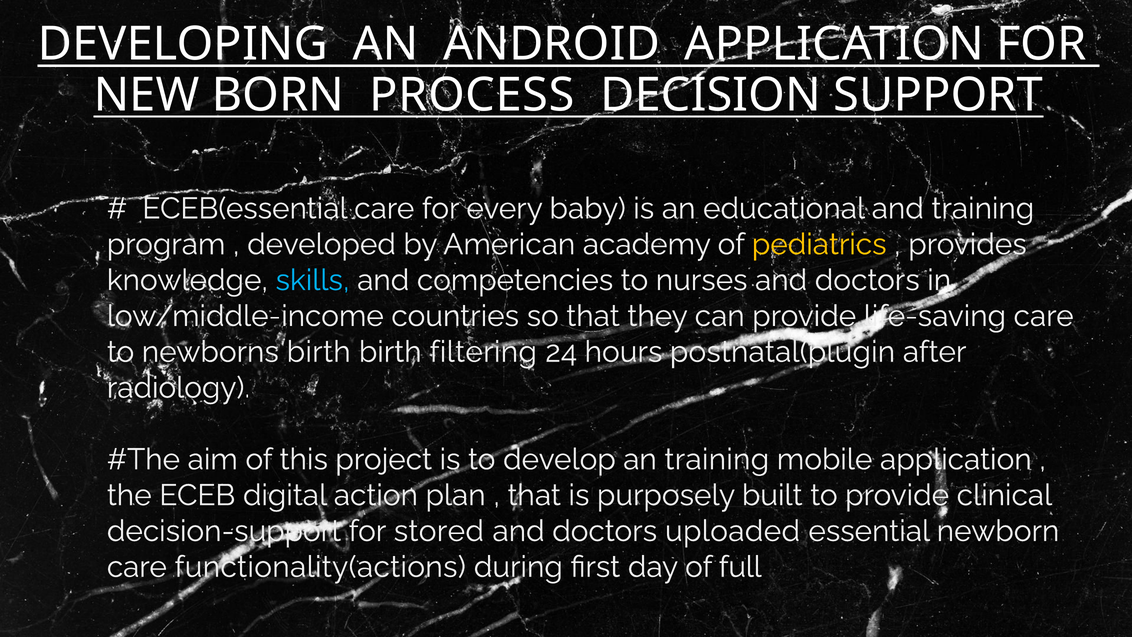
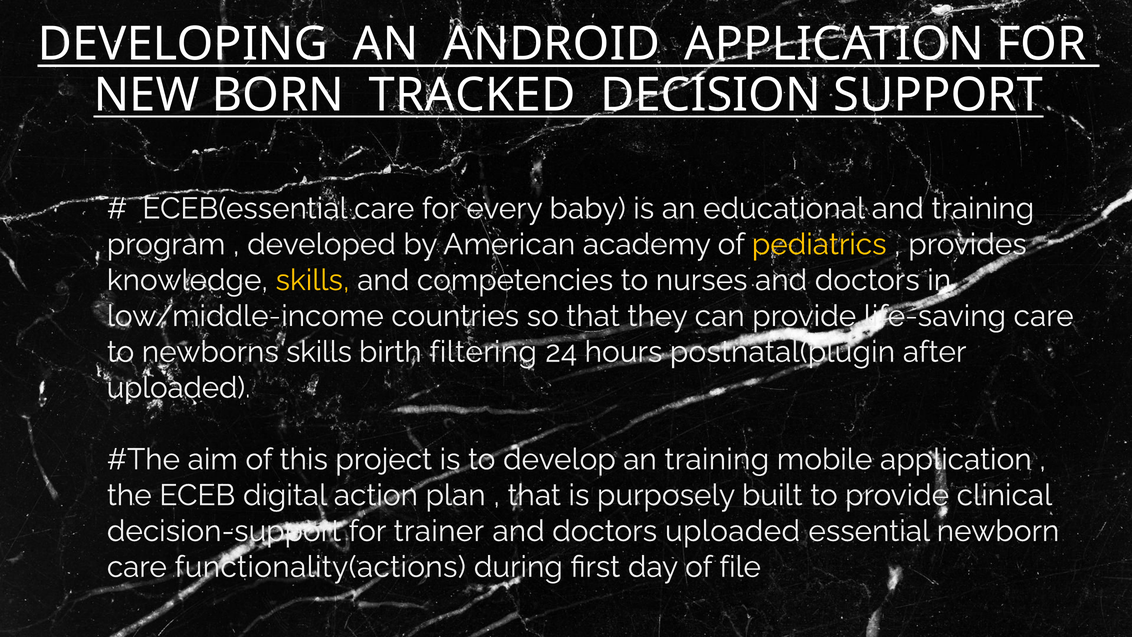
PROCESS: PROCESS -> TRACKED
skills at (313, 280) colour: light blue -> yellow
newborns birth: birth -> skills
radiology at (178, 388): radiology -> uploaded
stored: stored -> trainer
full: full -> file
